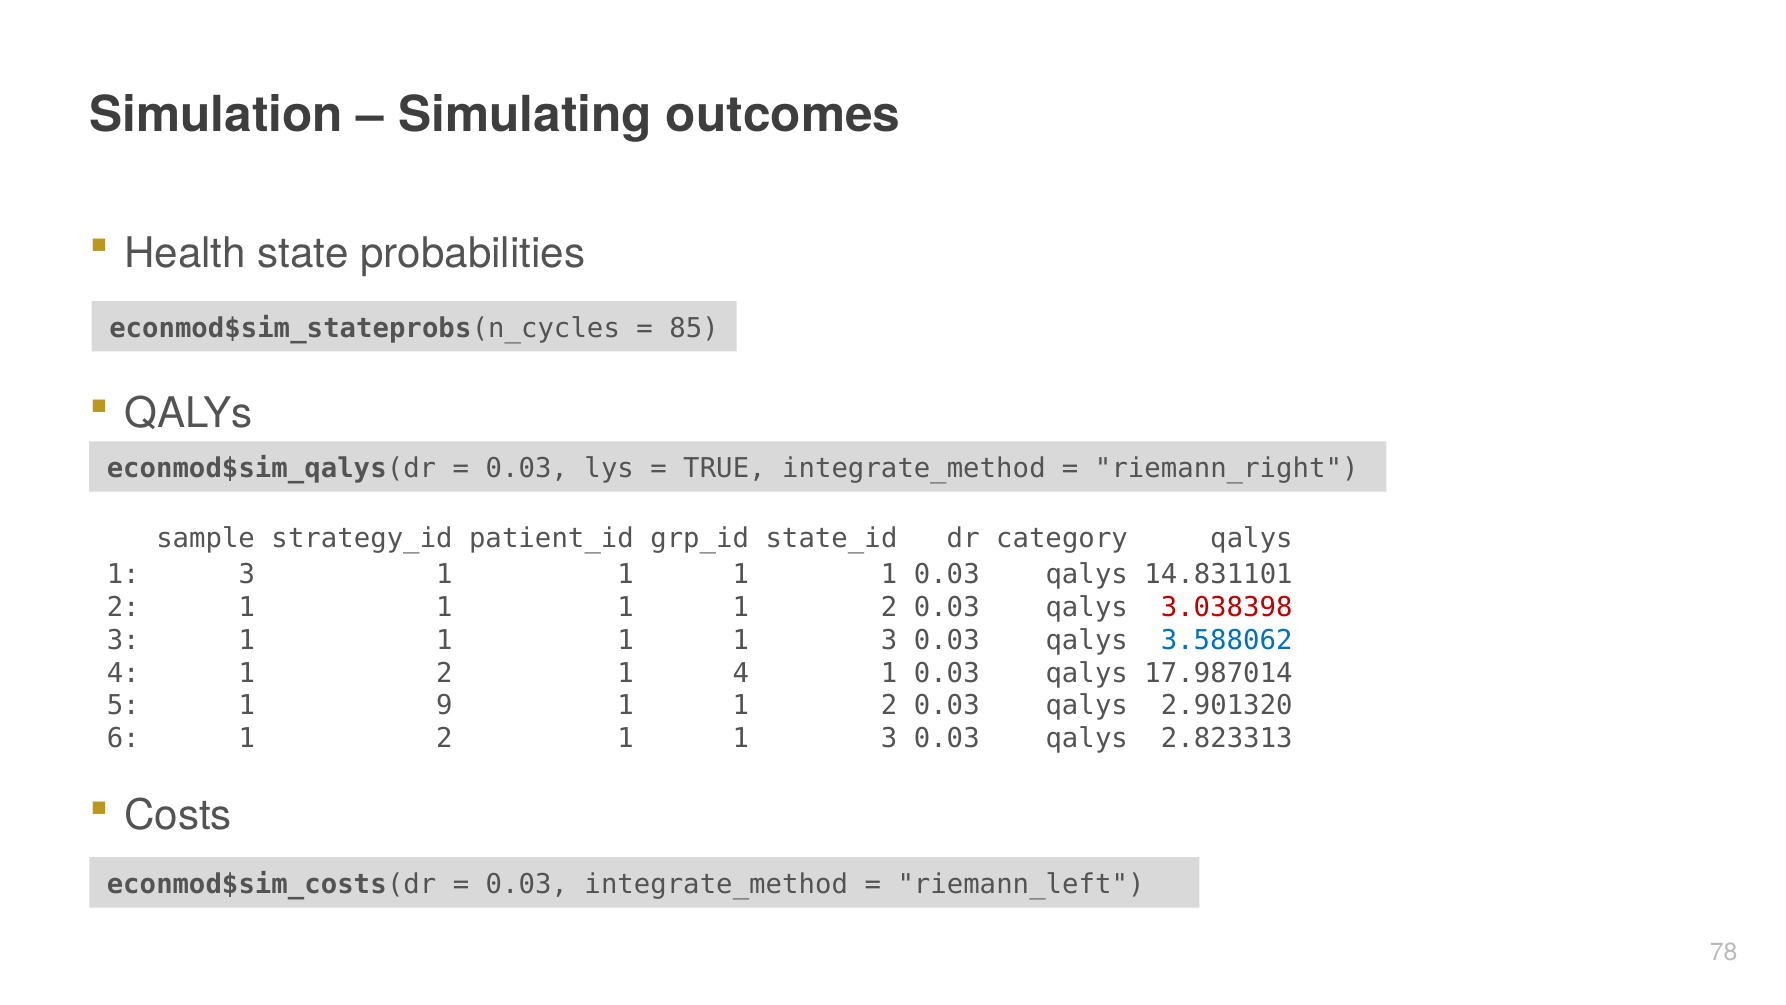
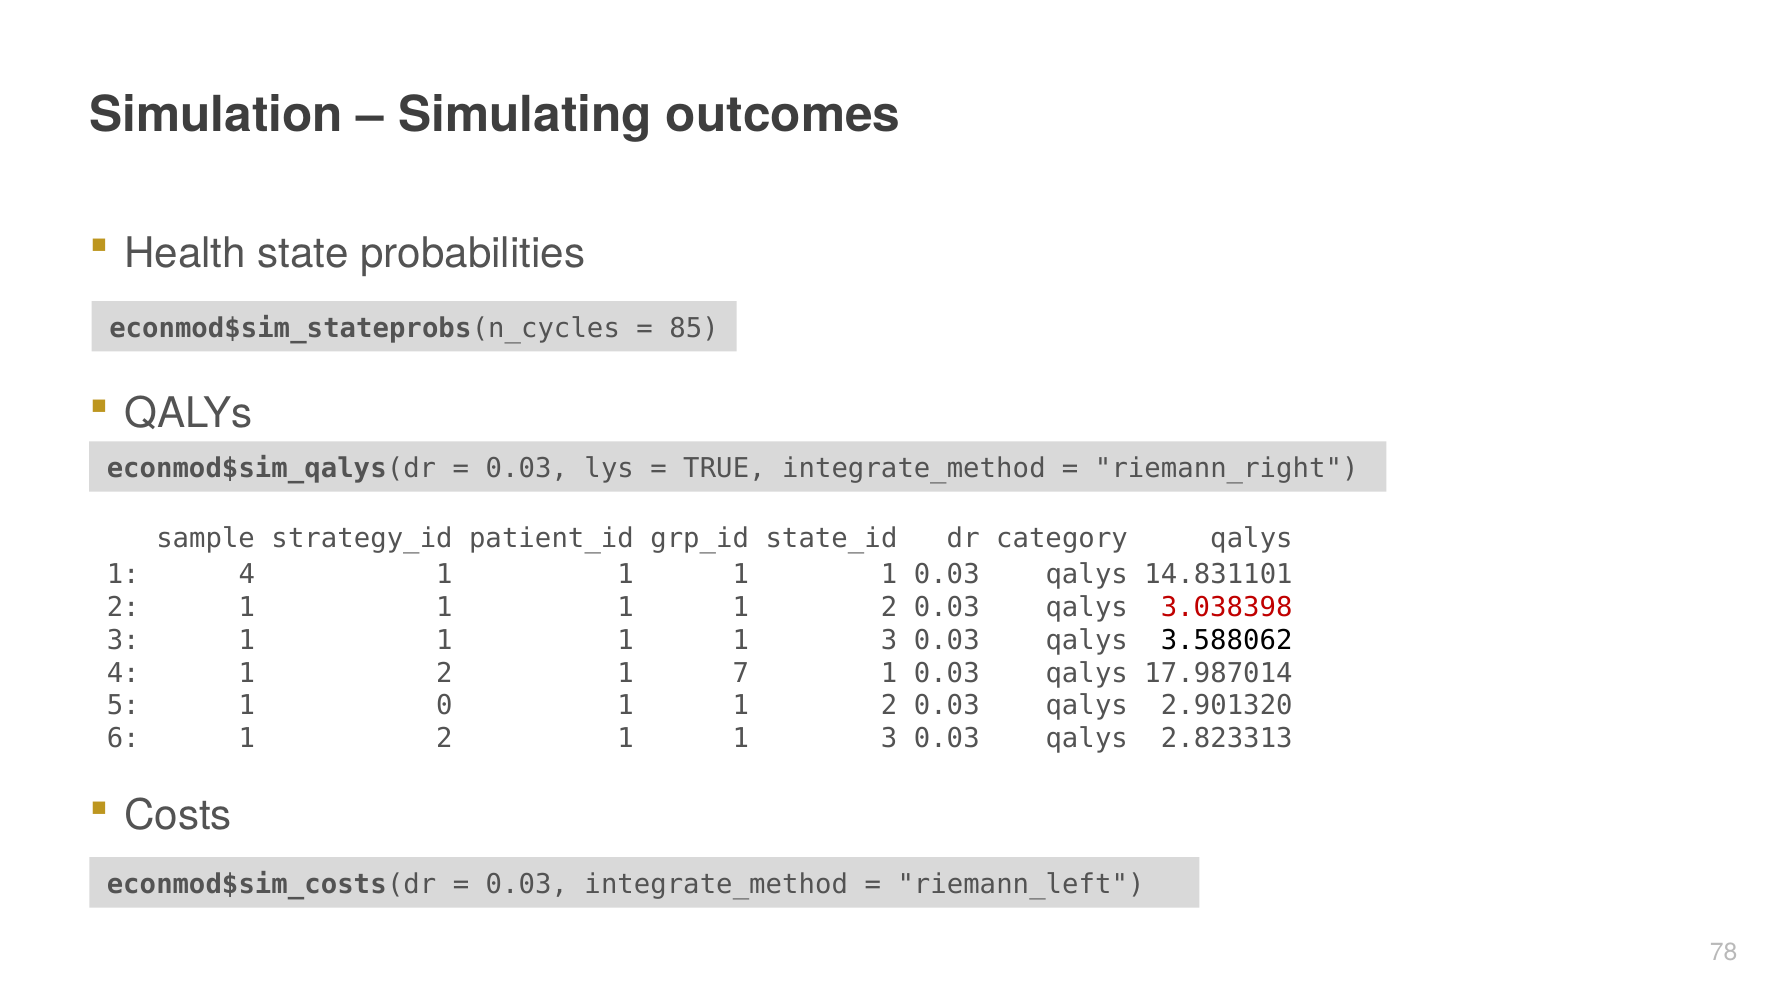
3 at (247, 574): 3 -> 4
3.588062 colour: blue -> black
1 4: 4 -> 7
9: 9 -> 0
